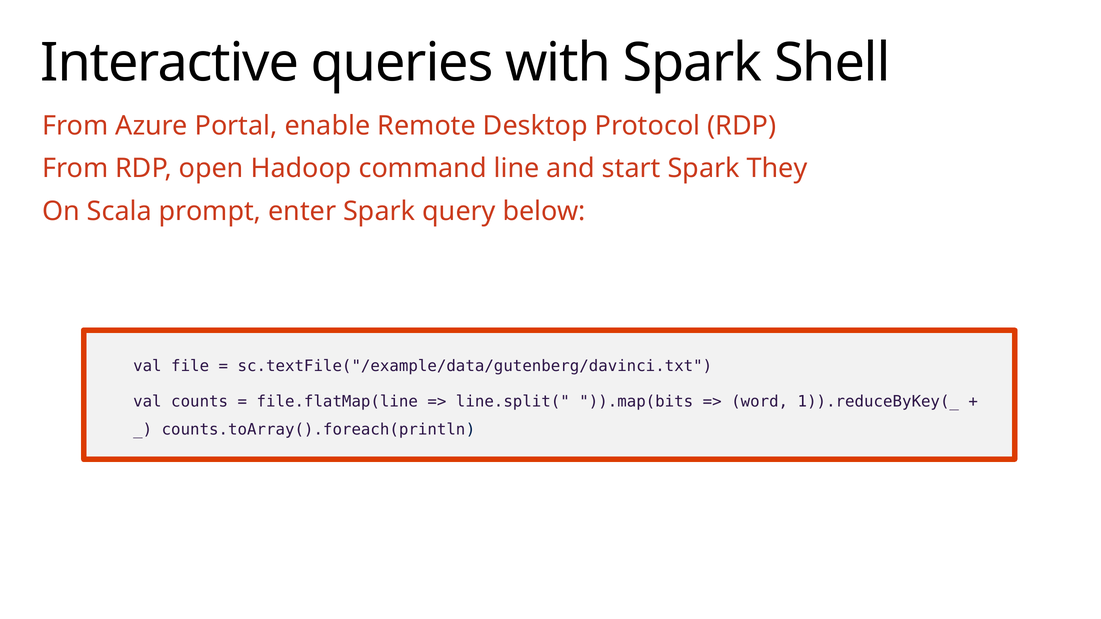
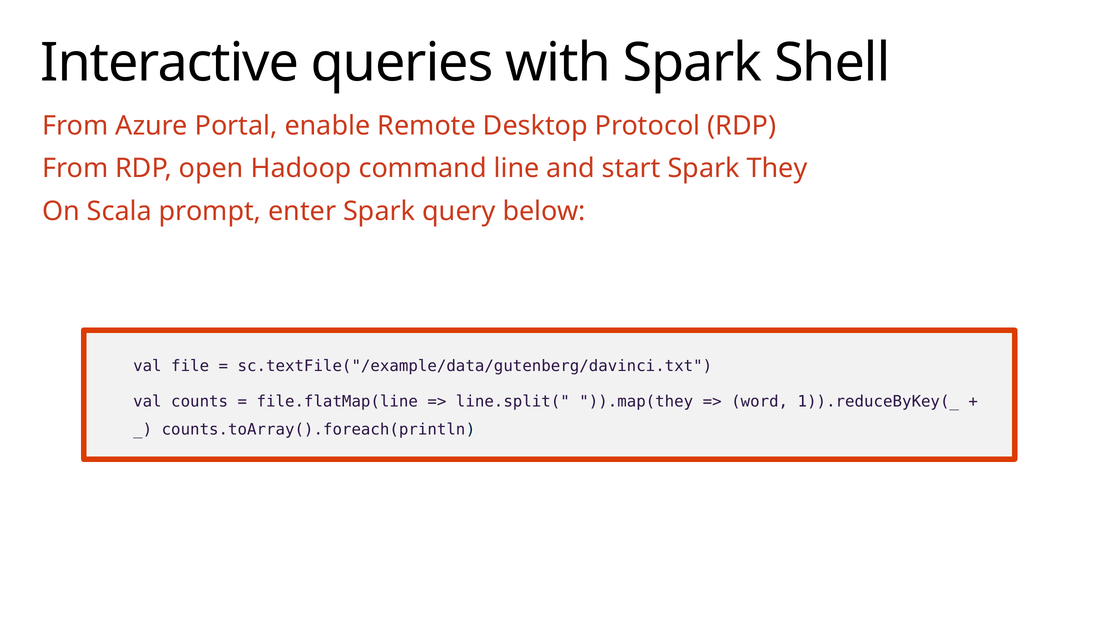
)).map(bits: )).map(bits -> )).map(they
